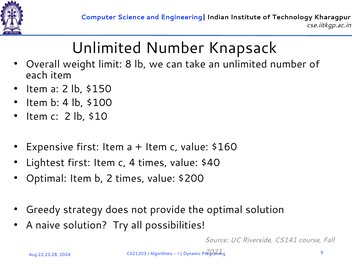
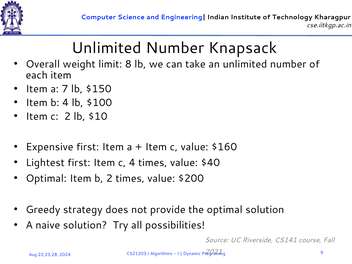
a 2: 2 -> 7
